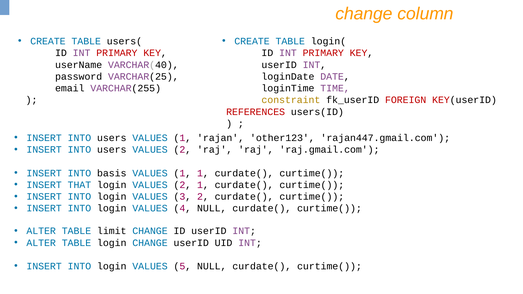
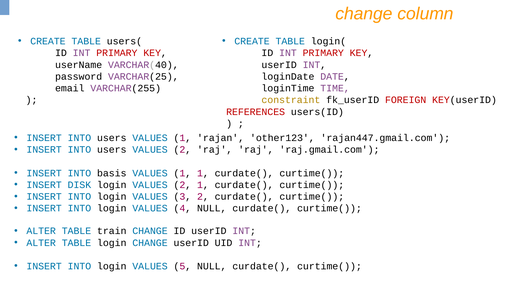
THAT: THAT -> DISK
limit: limit -> train
